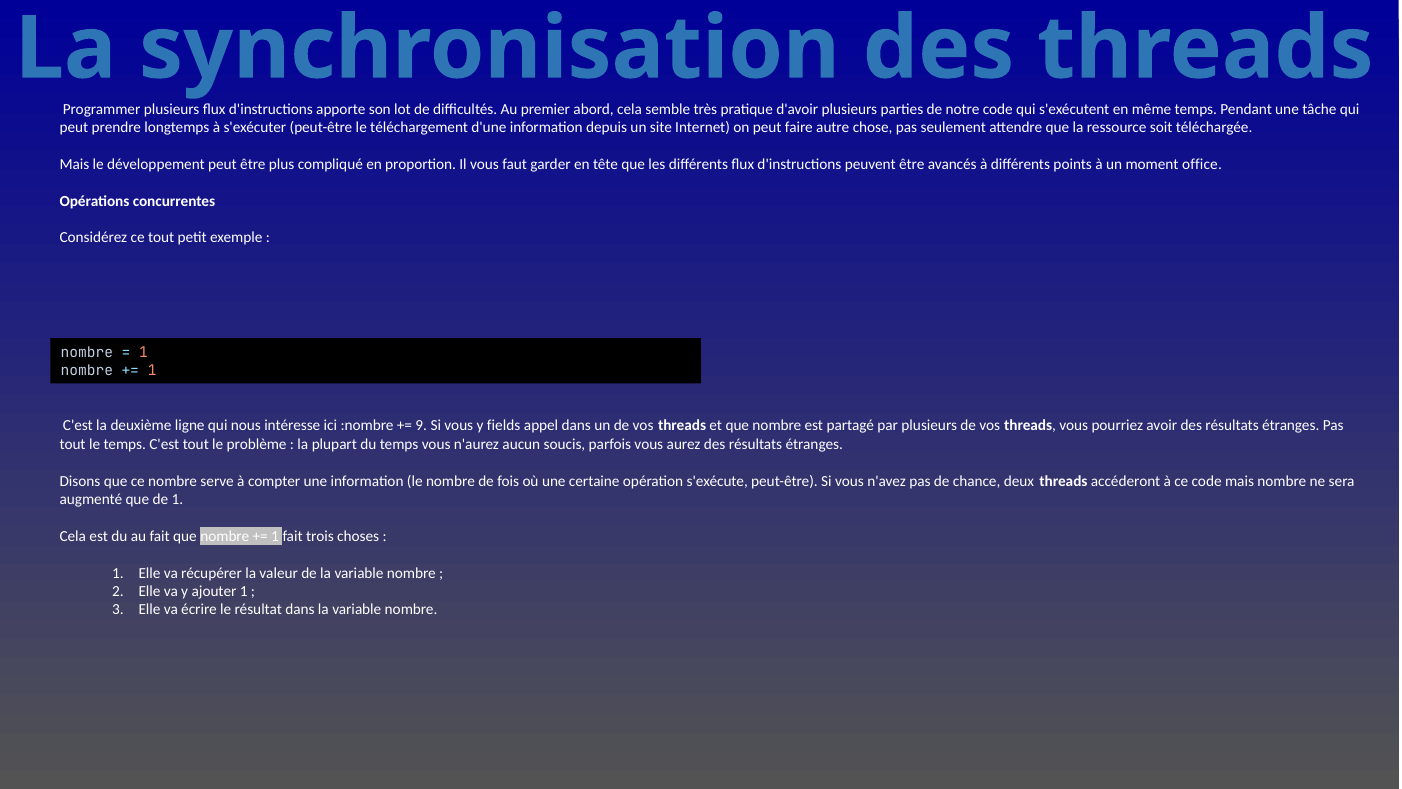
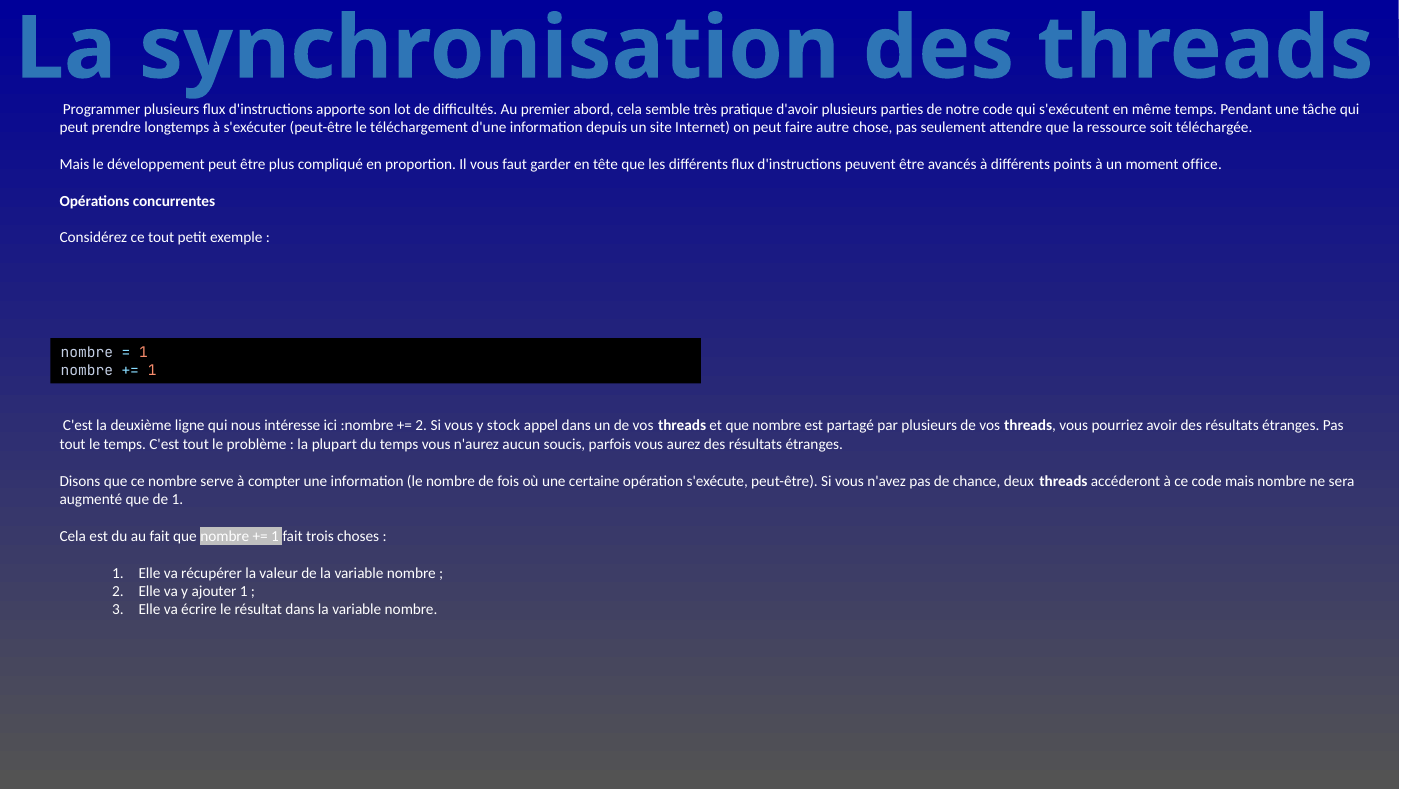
9 at (421, 426): 9 -> 2
fields: fields -> stock
